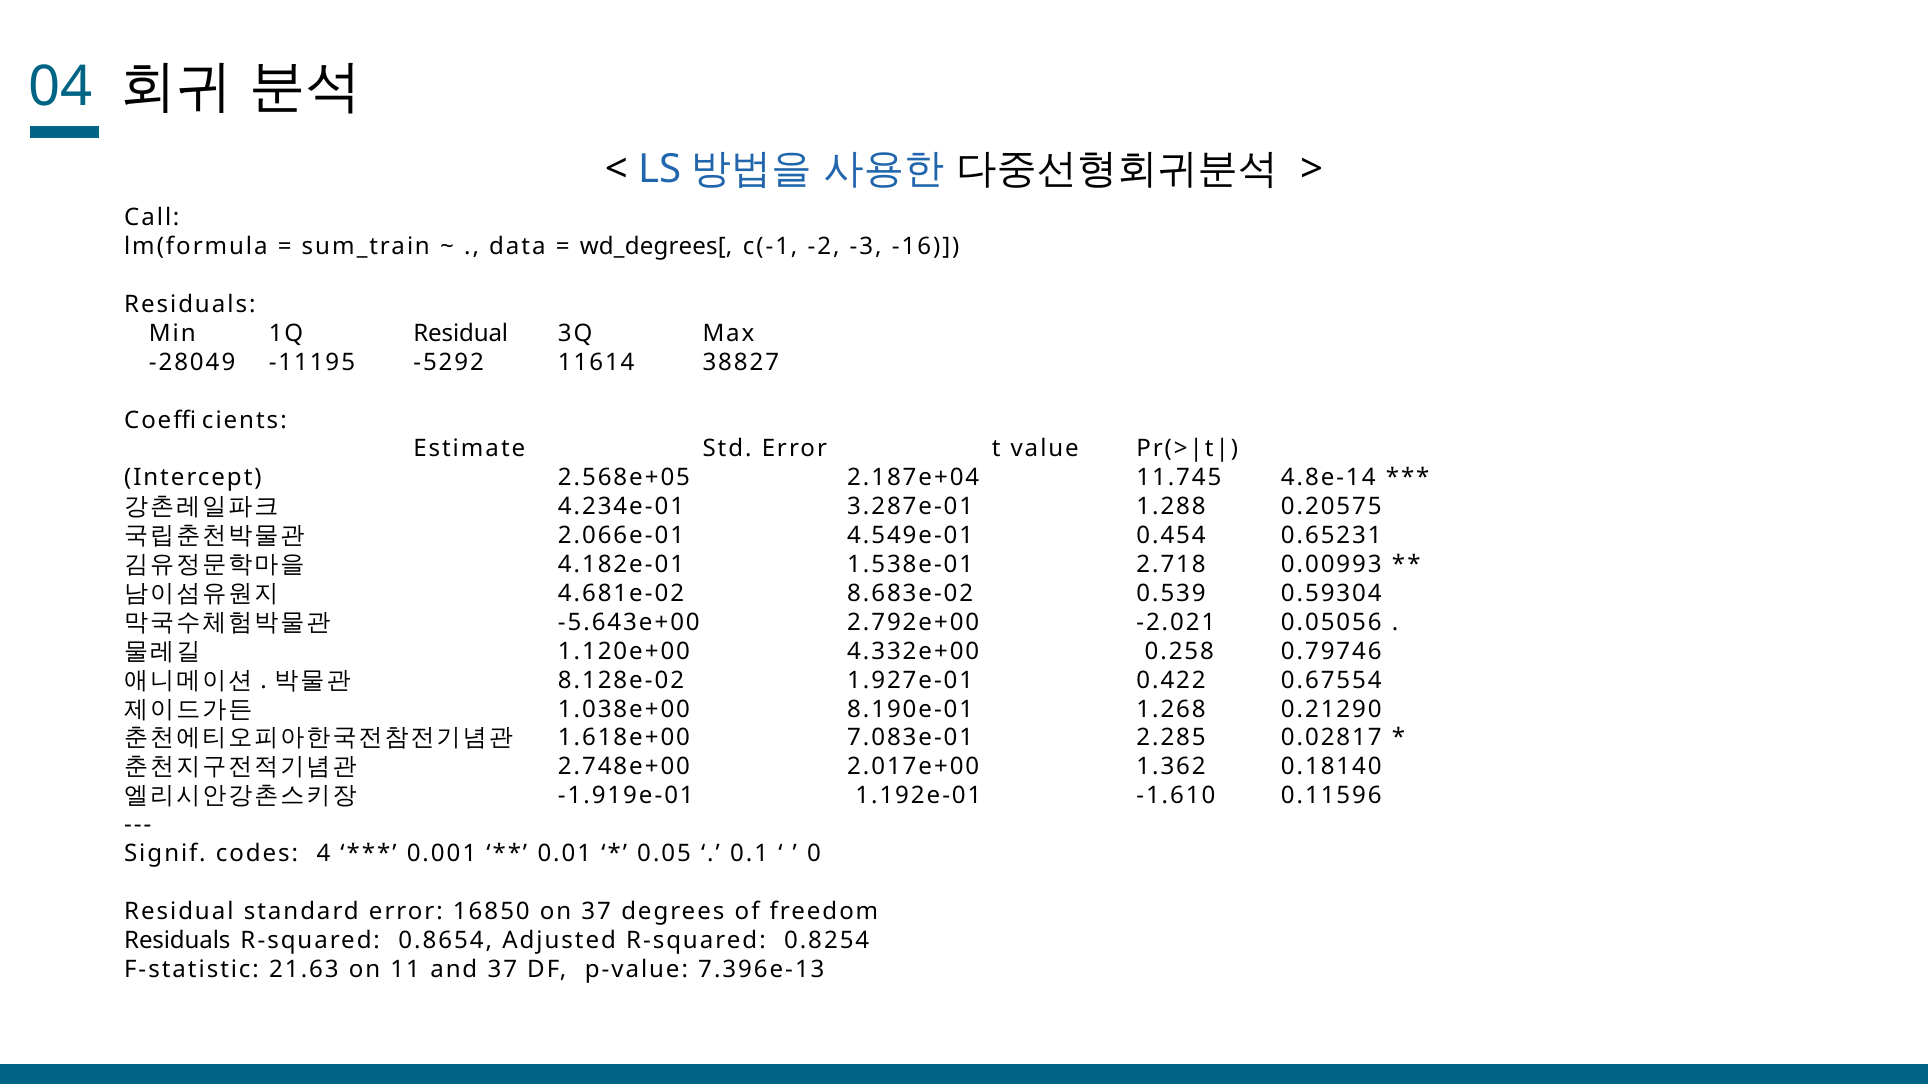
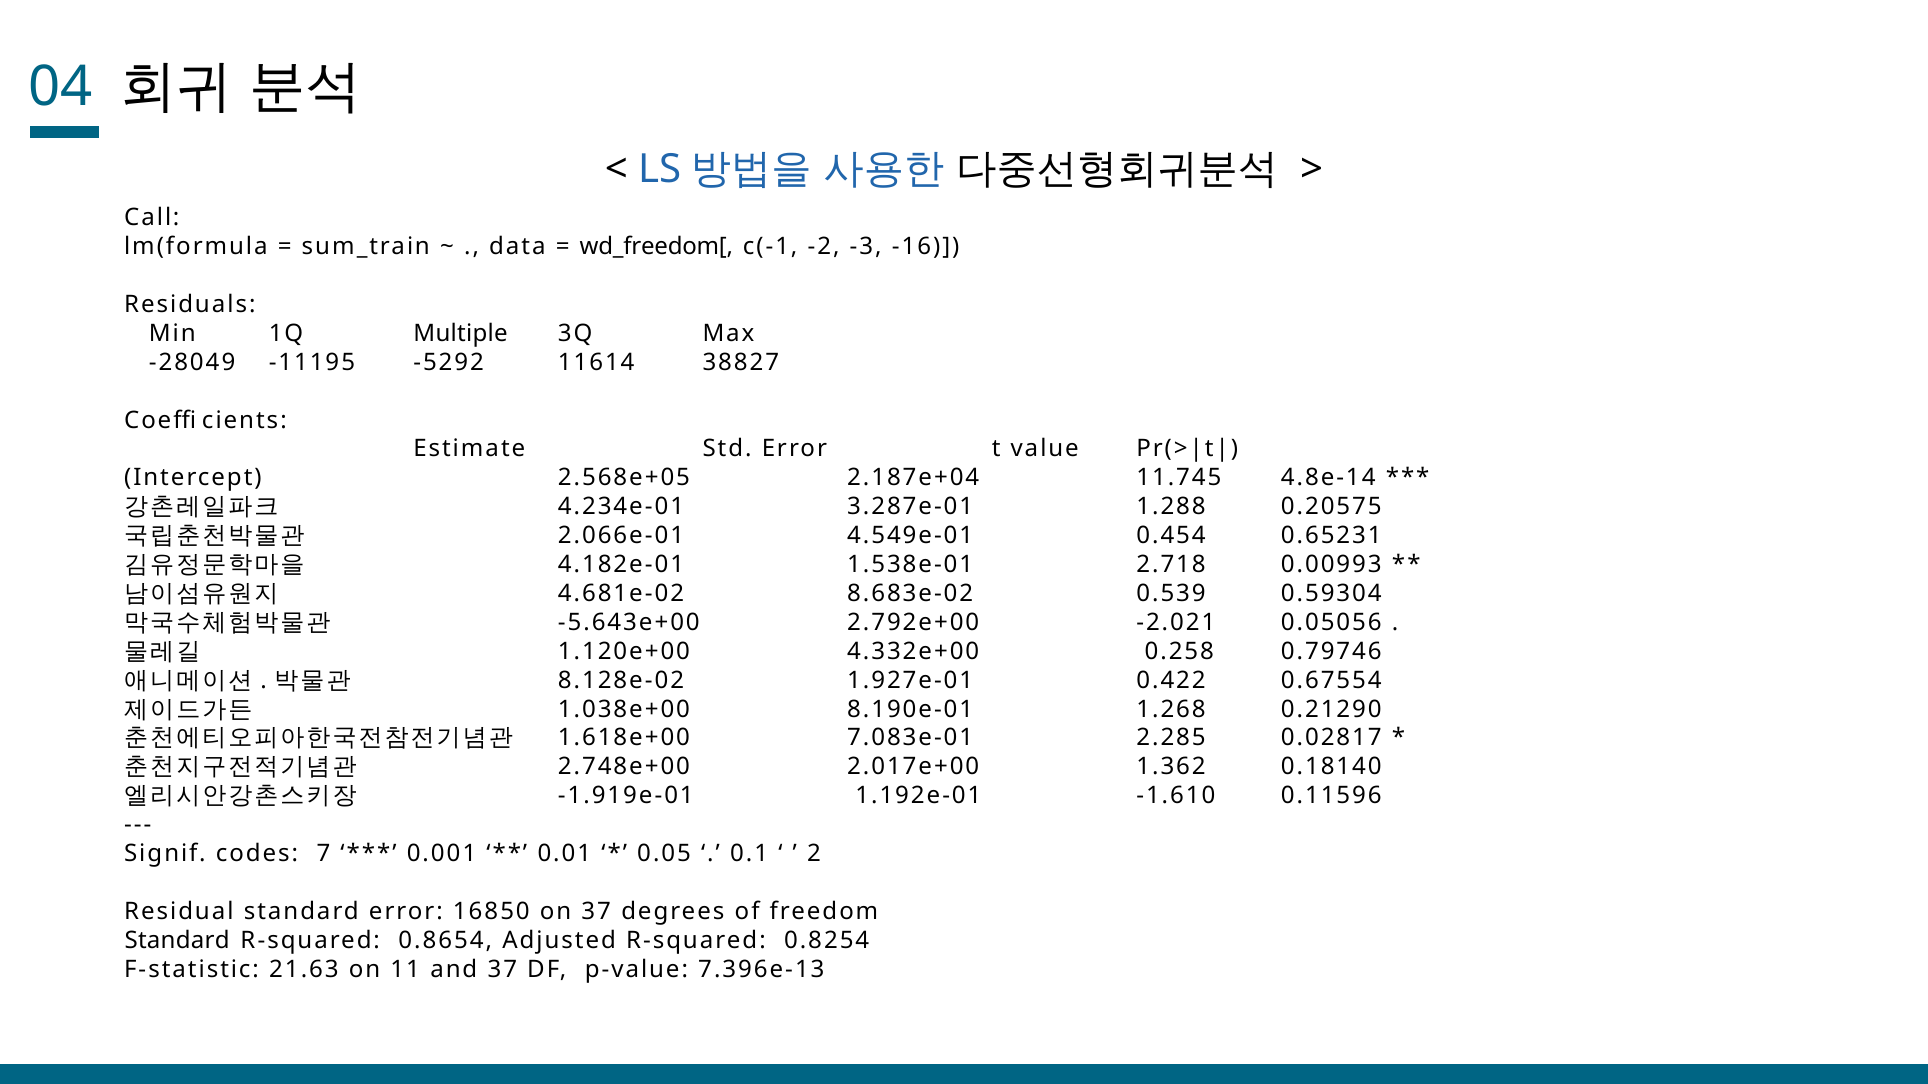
wd_degrees[: wd_degrees[ -> wd_freedom[
1Q Residual: Residual -> Multiple
4: 4 -> 7
0: 0 -> 2
Residuals at (177, 941): Residuals -> Standard
